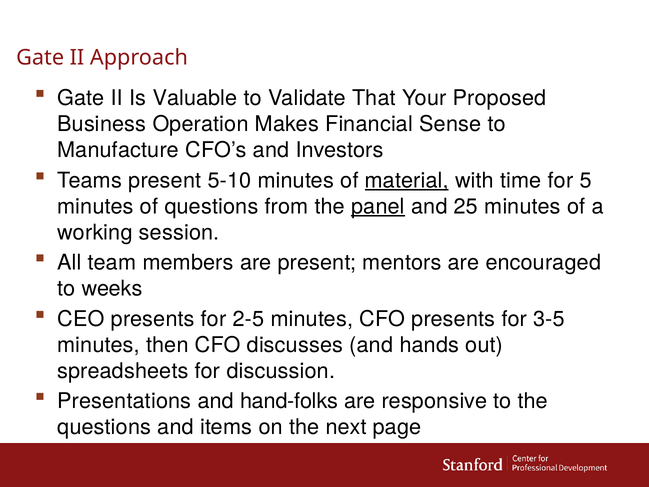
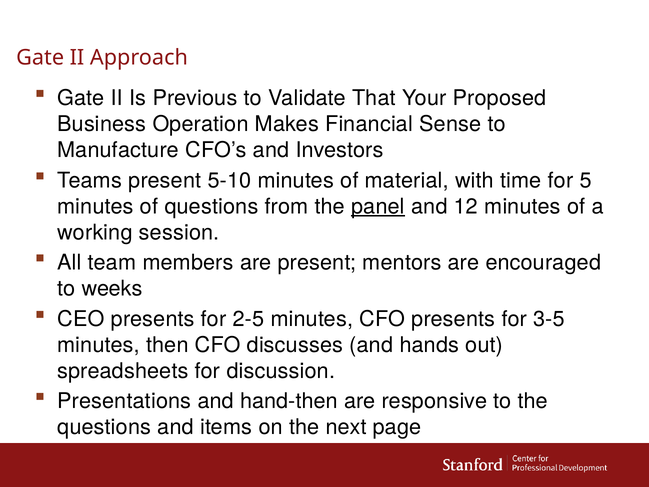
Valuable: Valuable -> Previous
material underline: present -> none
25: 25 -> 12
hand-folks: hand-folks -> hand-then
